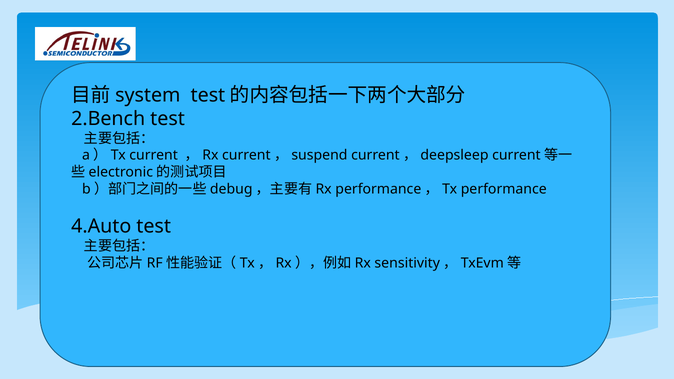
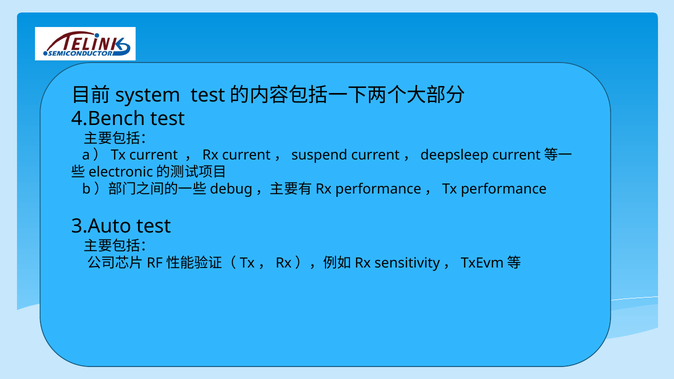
2.Bench: 2.Bench -> 4.Bench
4.Auto: 4.Auto -> 3.Auto
